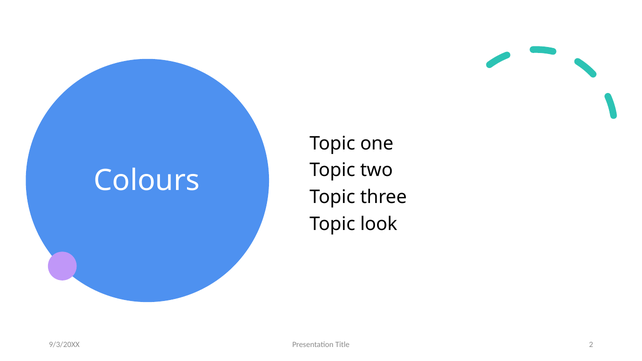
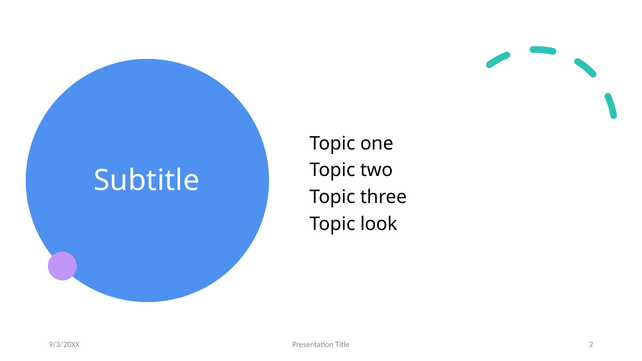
Colours: Colours -> Subtitle
